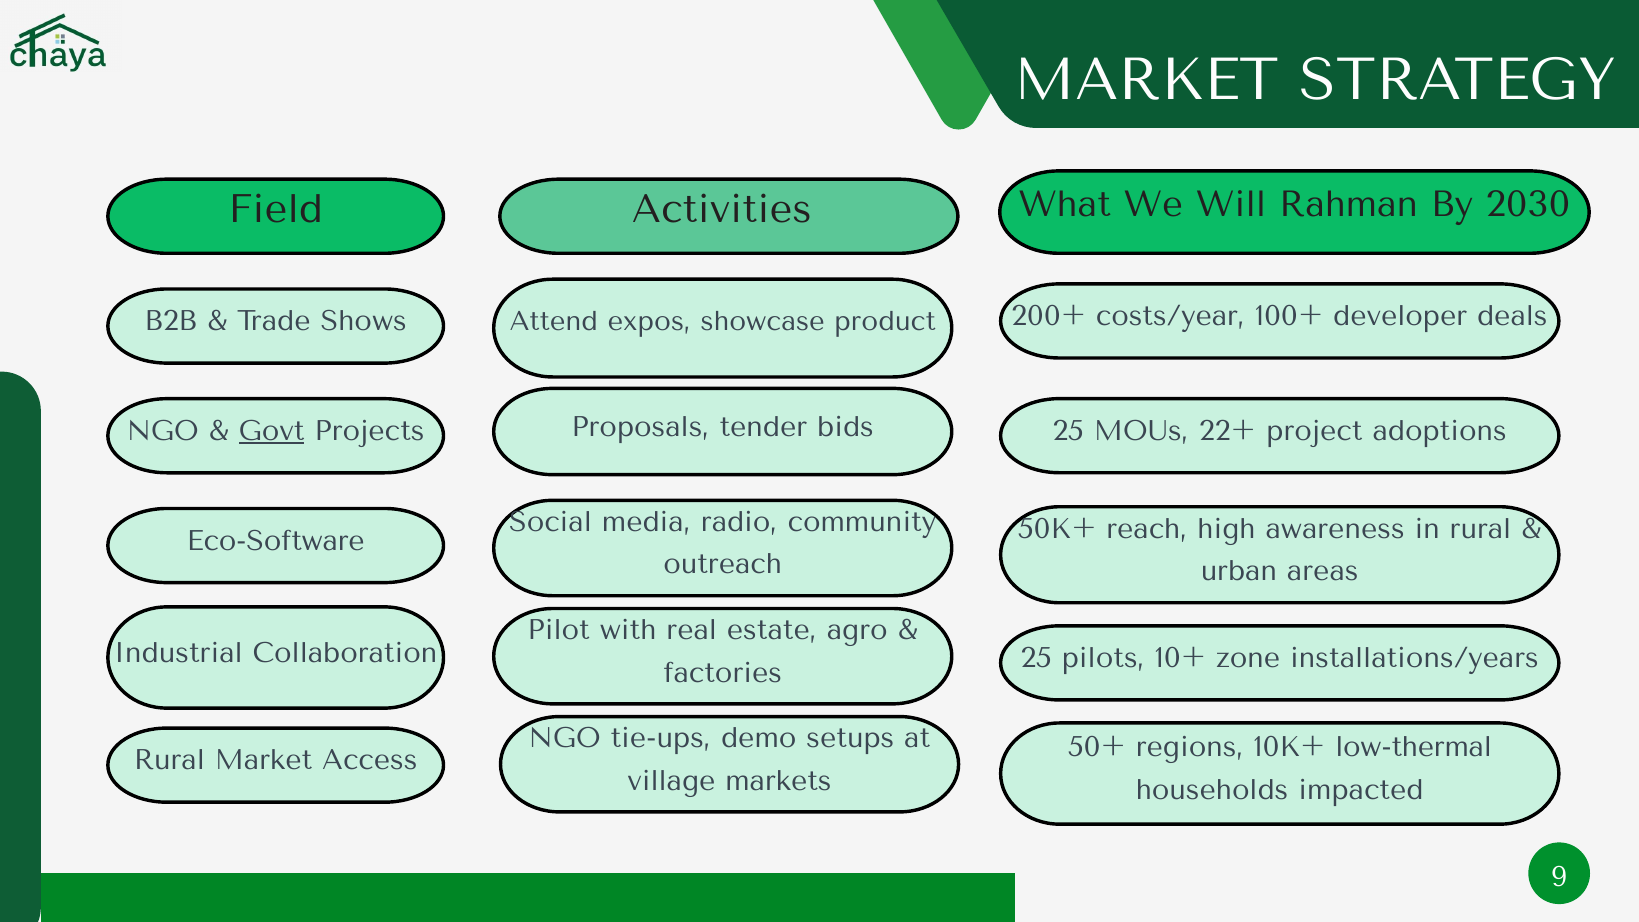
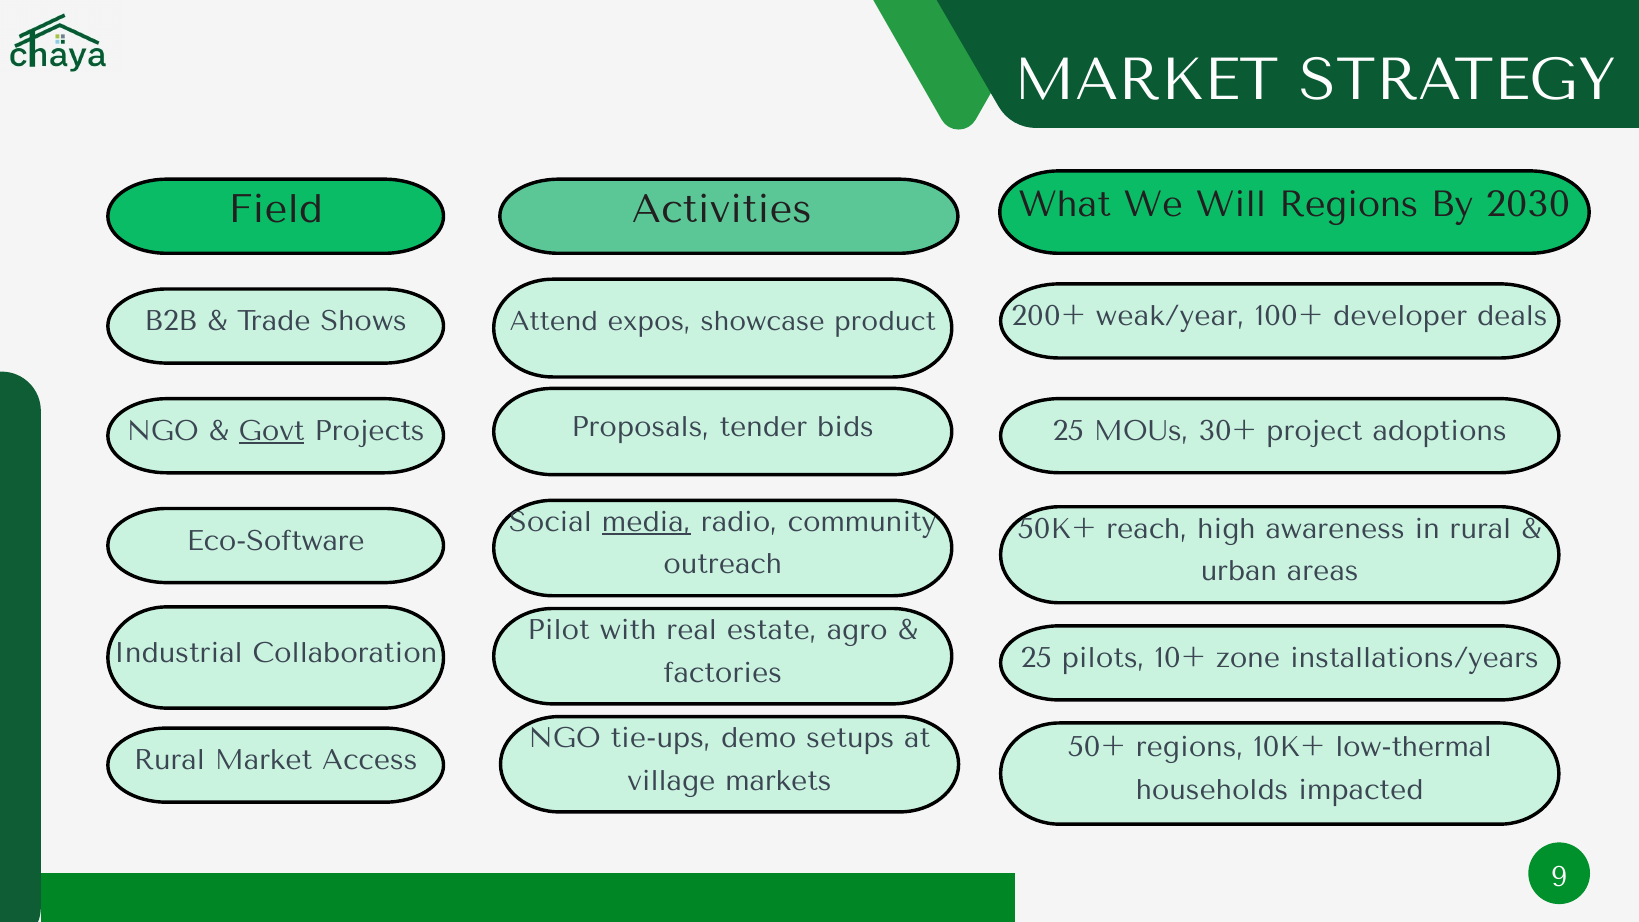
Will Rahman: Rahman -> Regions
costs/year: costs/year -> weak/year
22+: 22+ -> 30+
media underline: none -> present
